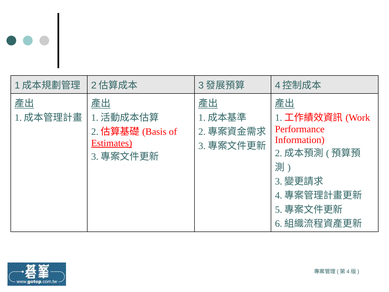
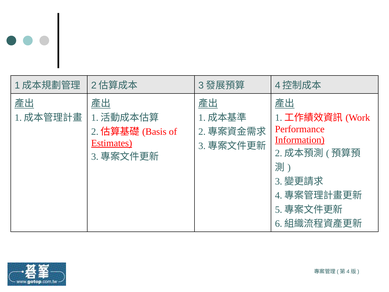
Information underline: none -> present
